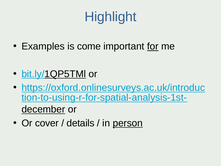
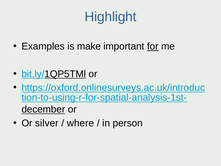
come: come -> make
cover: cover -> silver
details: details -> where
person underline: present -> none
